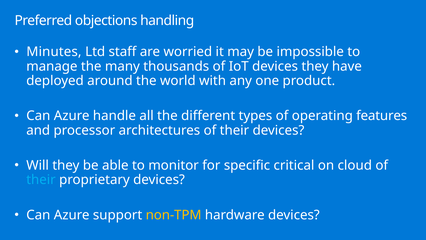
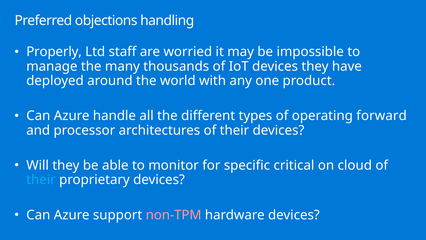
Minutes: Minutes -> Properly
features: features -> forward
non-TPM colour: yellow -> pink
